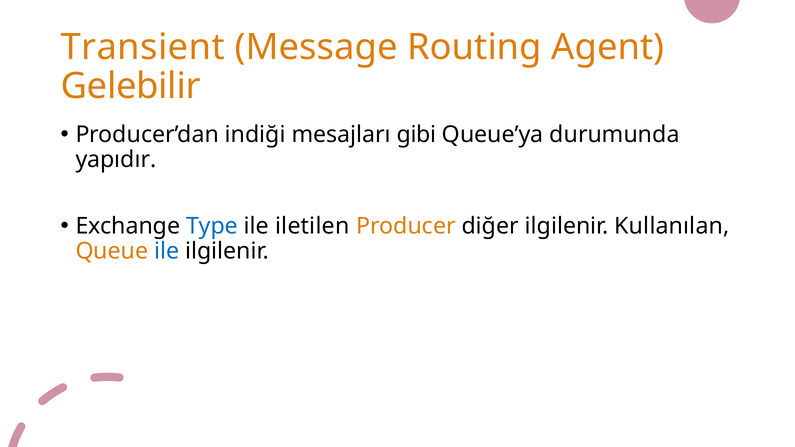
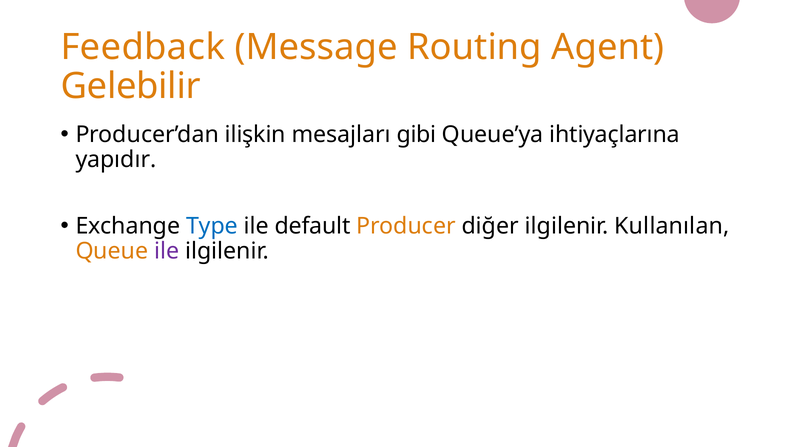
Transient: Transient -> Feedback
indiği: indiği -> ilişkin
durumunda: durumunda -> ihtiyaçlarına
iletilen: iletilen -> default
ile at (167, 251) colour: blue -> purple
